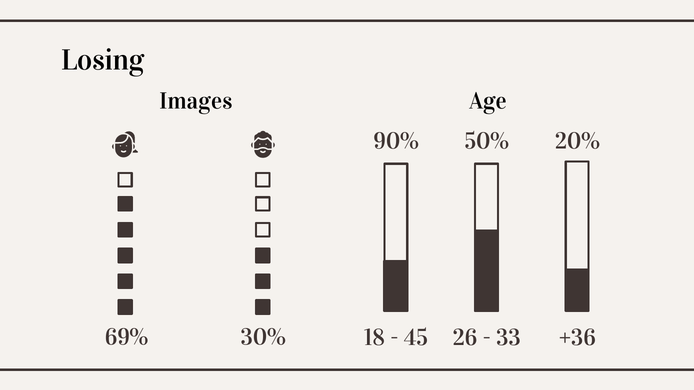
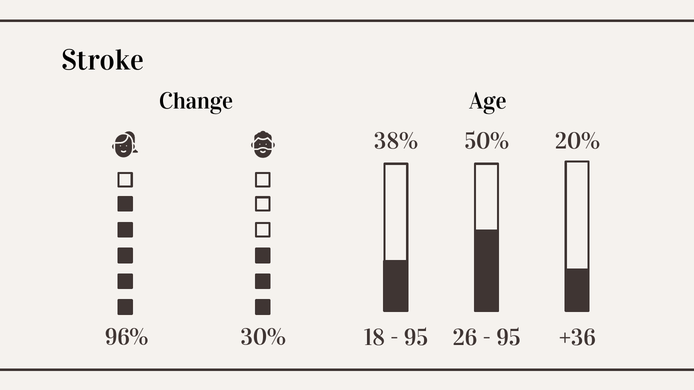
Losing: Losing -> Stroke
Images: Images -> Change
90%: 90% -> 38%
69%: 69% -> 96%
45 at (416, 338): 45 -> 95
33 at (508, 338): 33 -> 95
